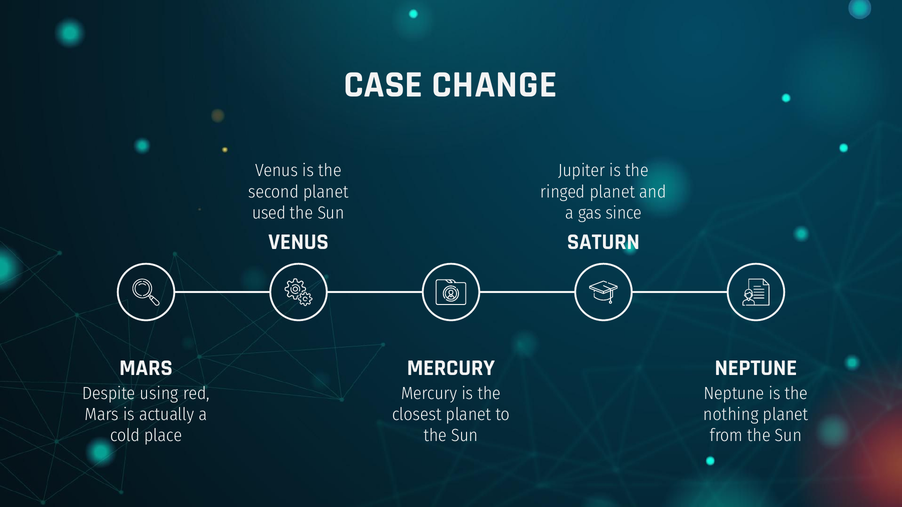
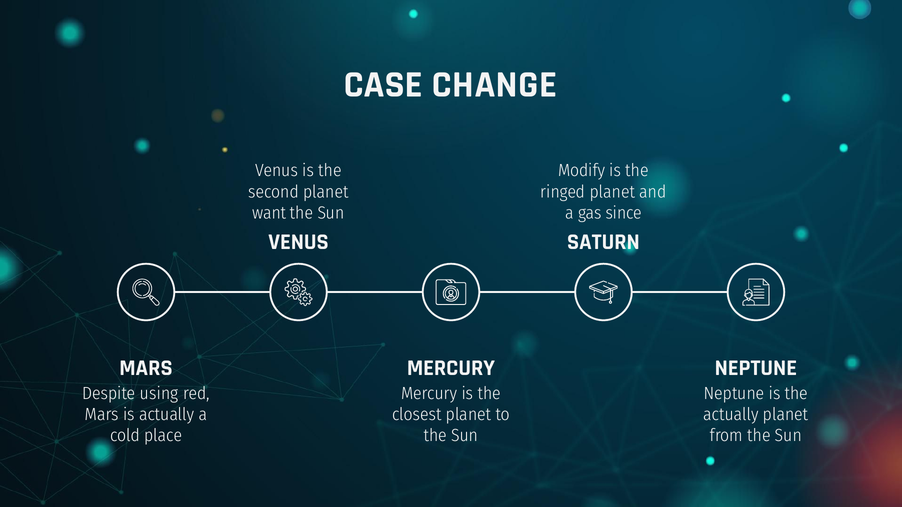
Jupiter: Jupiter -> Modify
used: used -> want
nothing at (731, 415): nothing -> actually
